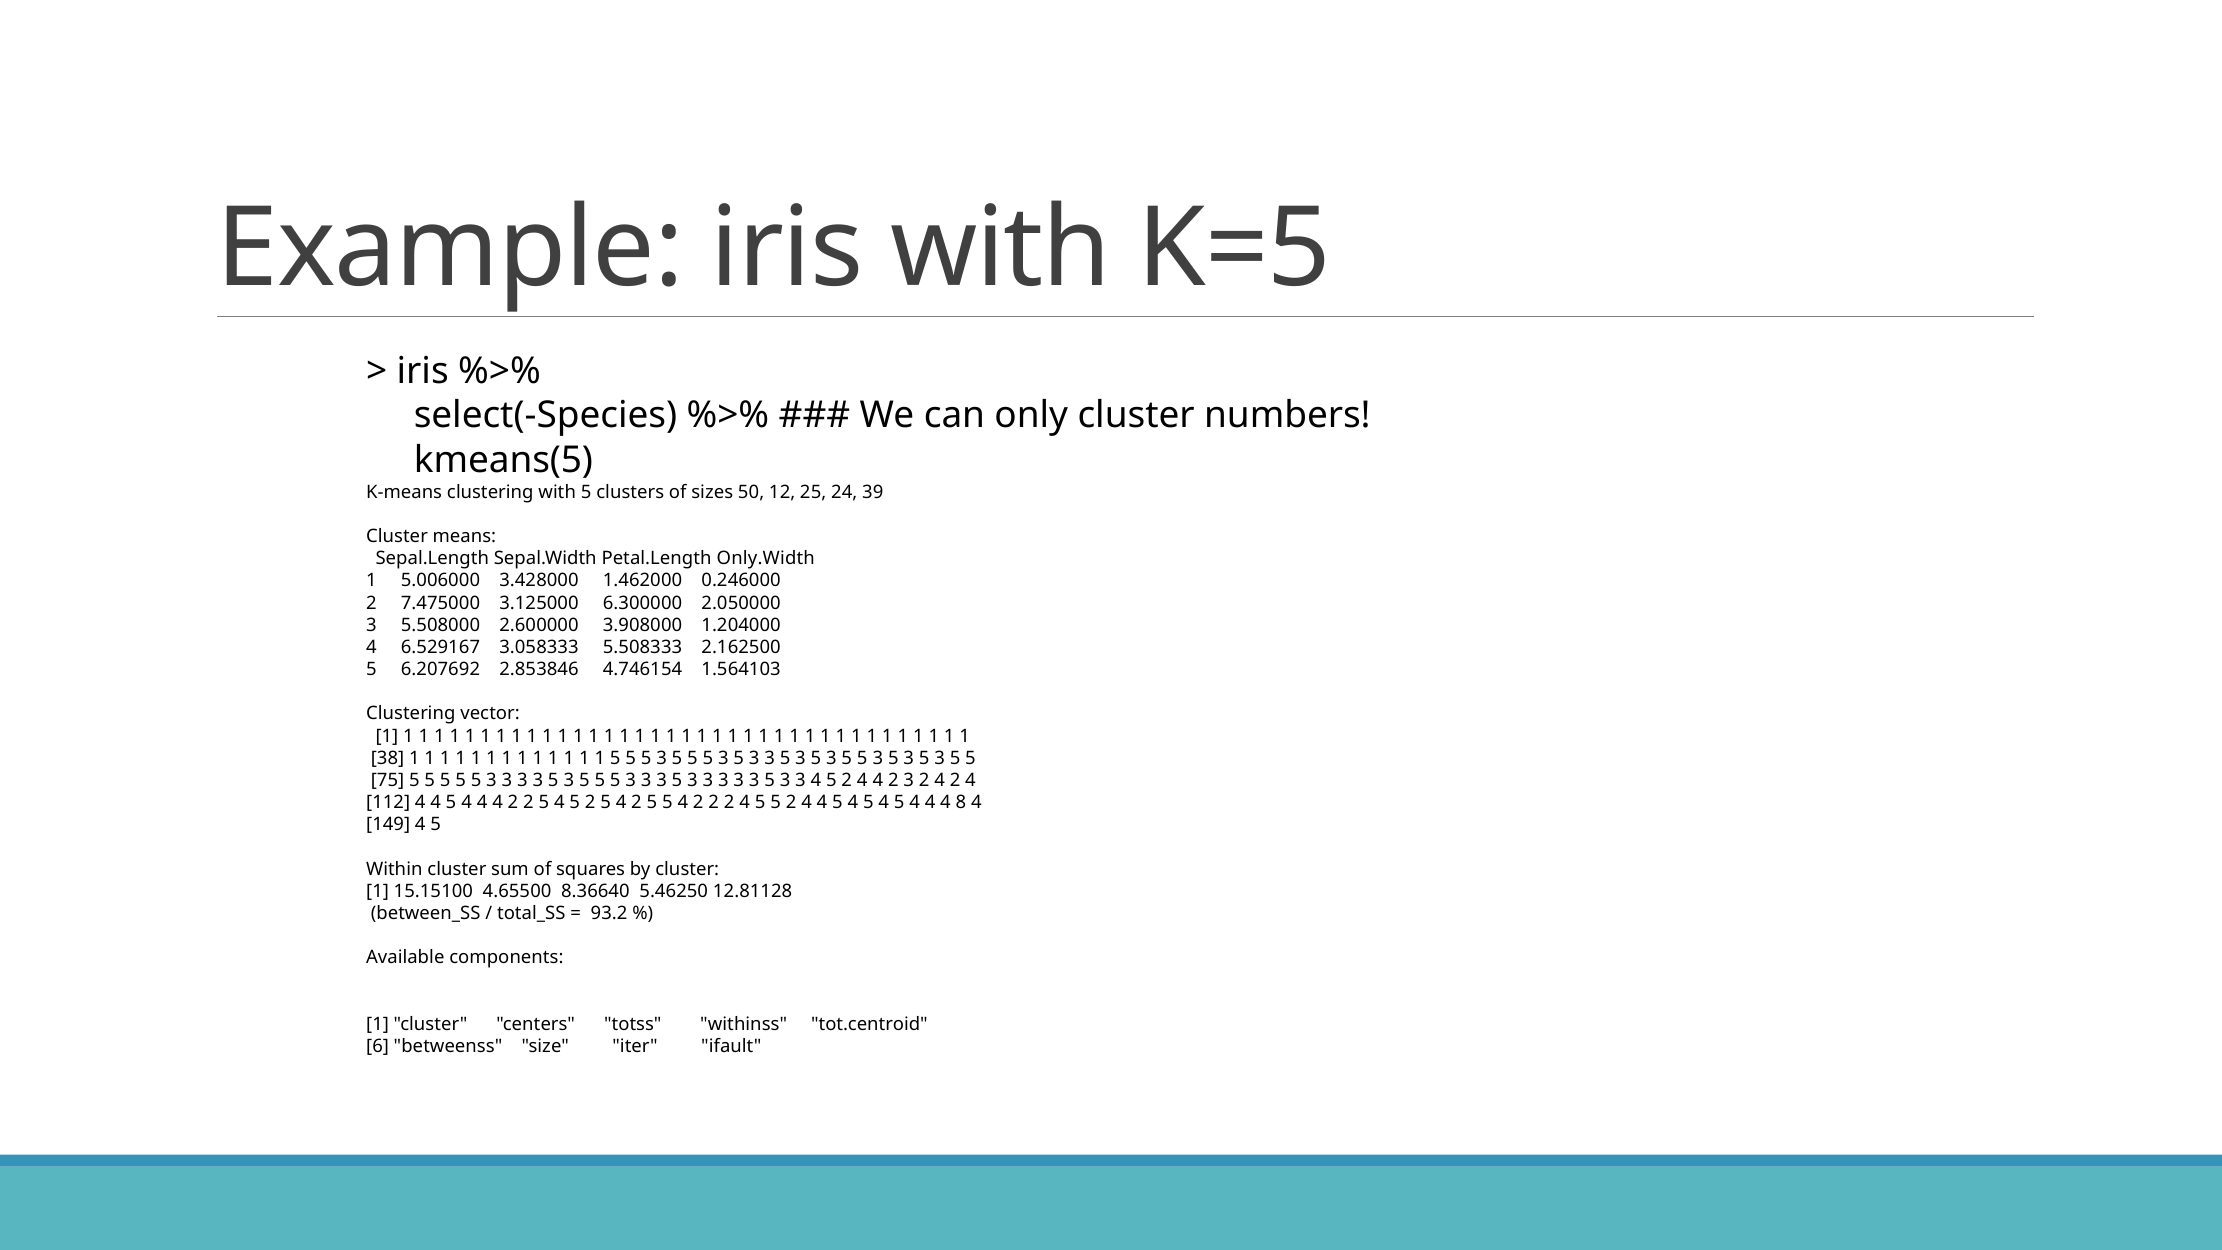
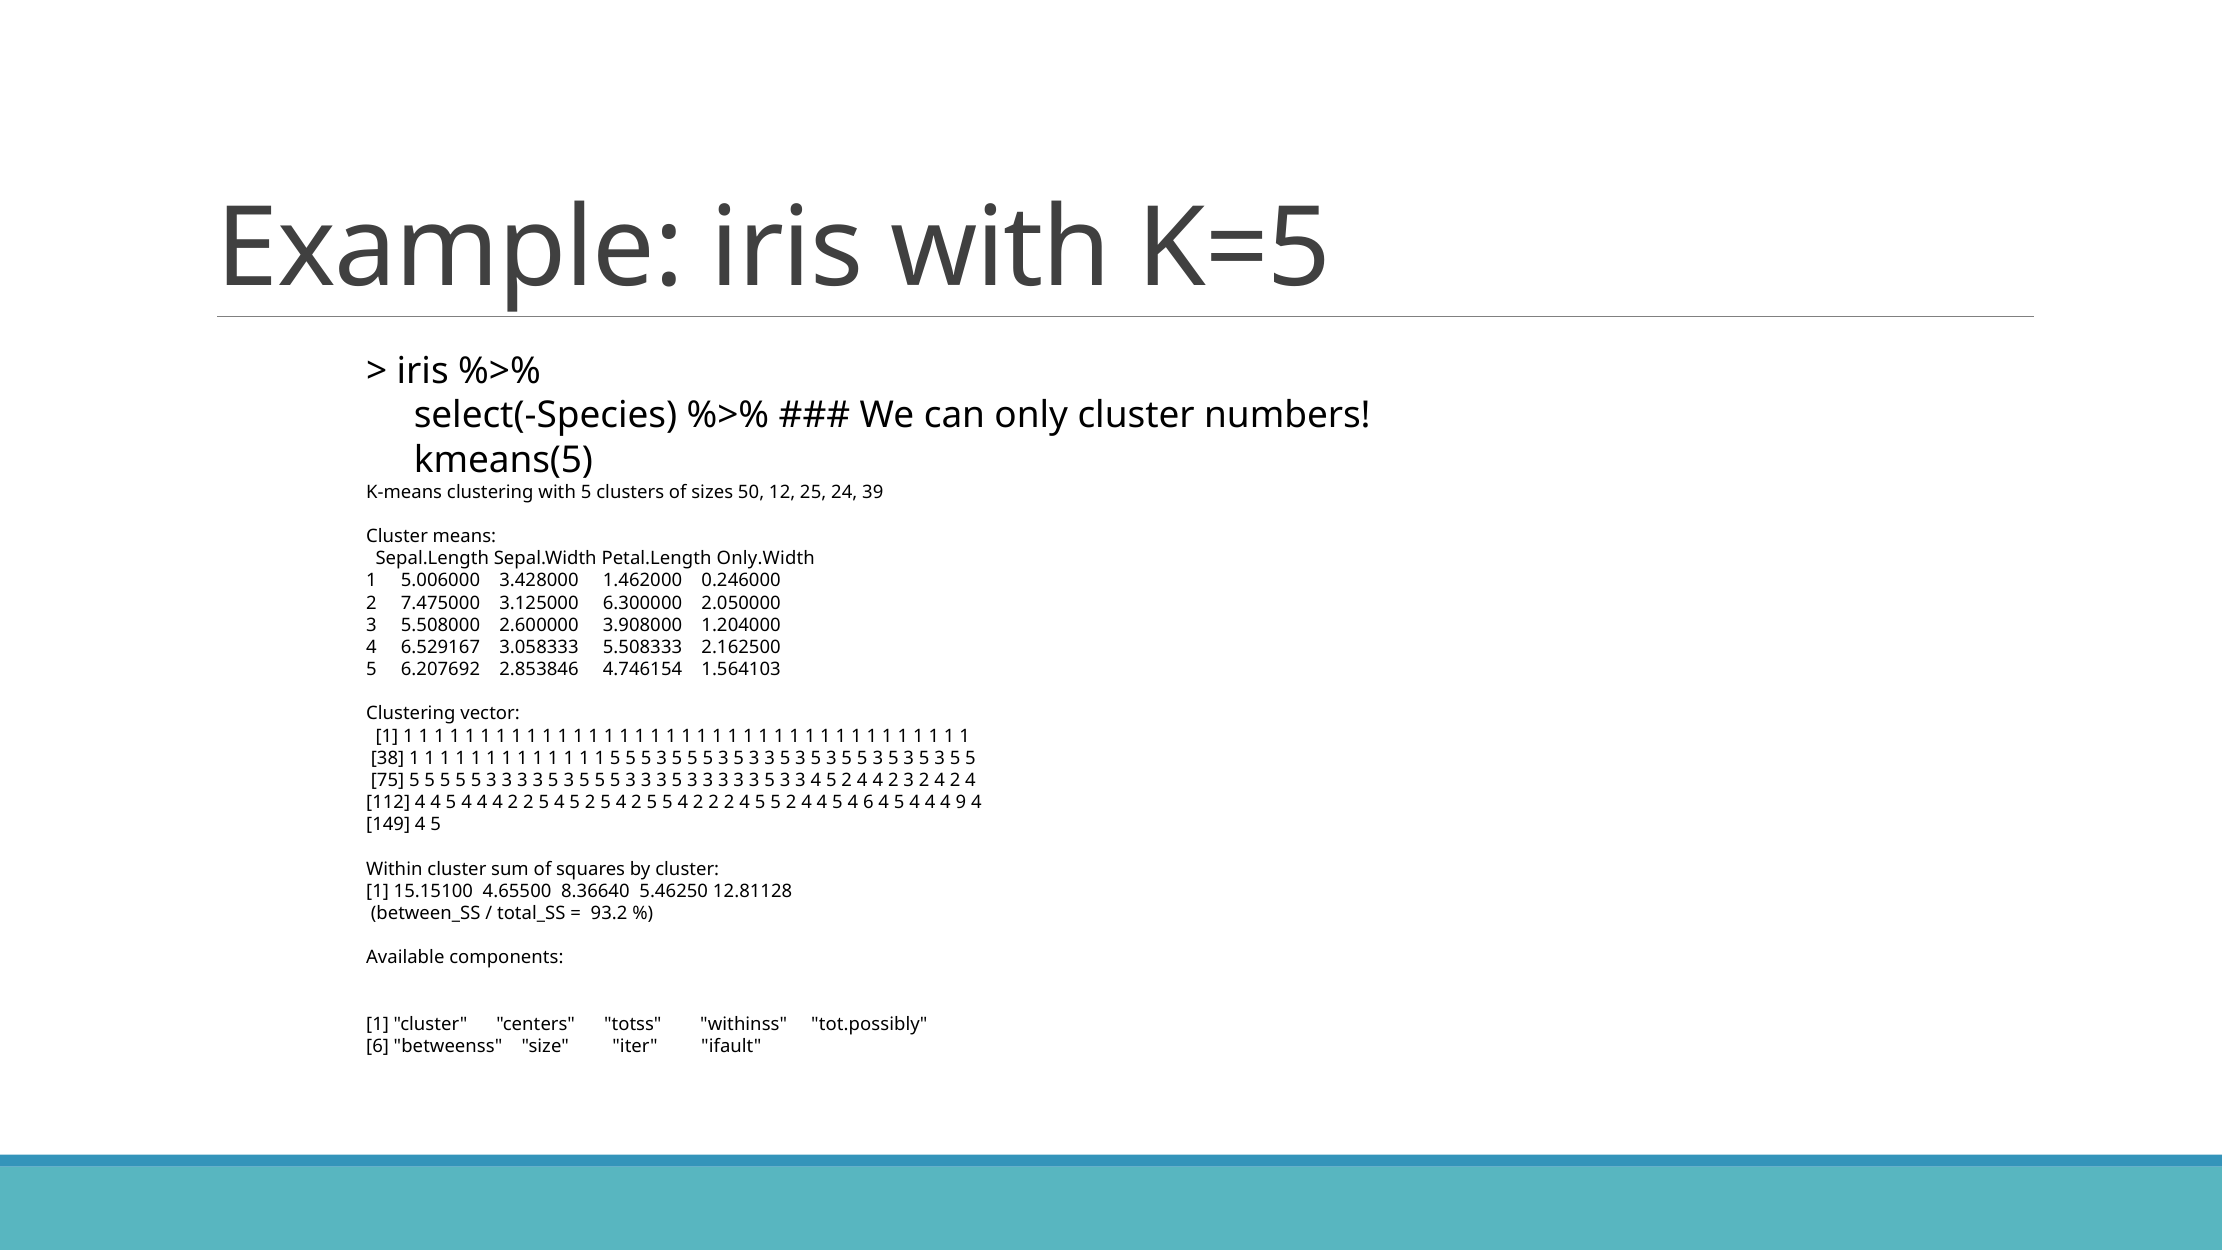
5 at (868, 802): 5 -> 6
8: 8 -> 9
tot.centroid: tot.centroid -> tot.possibly
